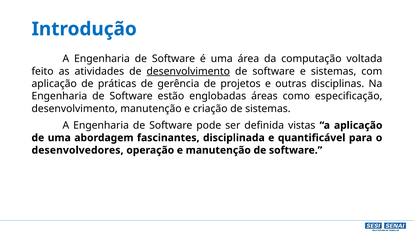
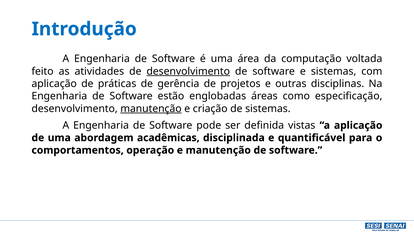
manutenção at (151, 109) underline: none -> present
fascinantes: fascinantes -> acadêmicas
desenvolvedores: desenvolvedores -> comportamentos
